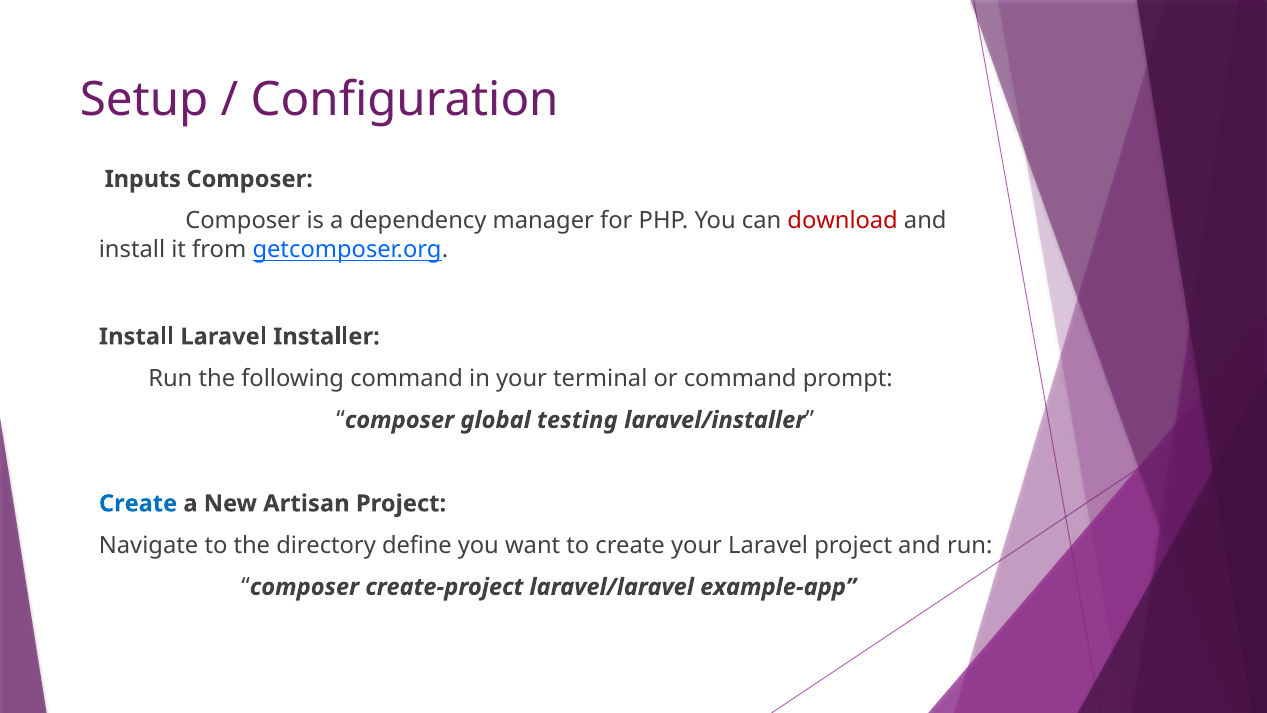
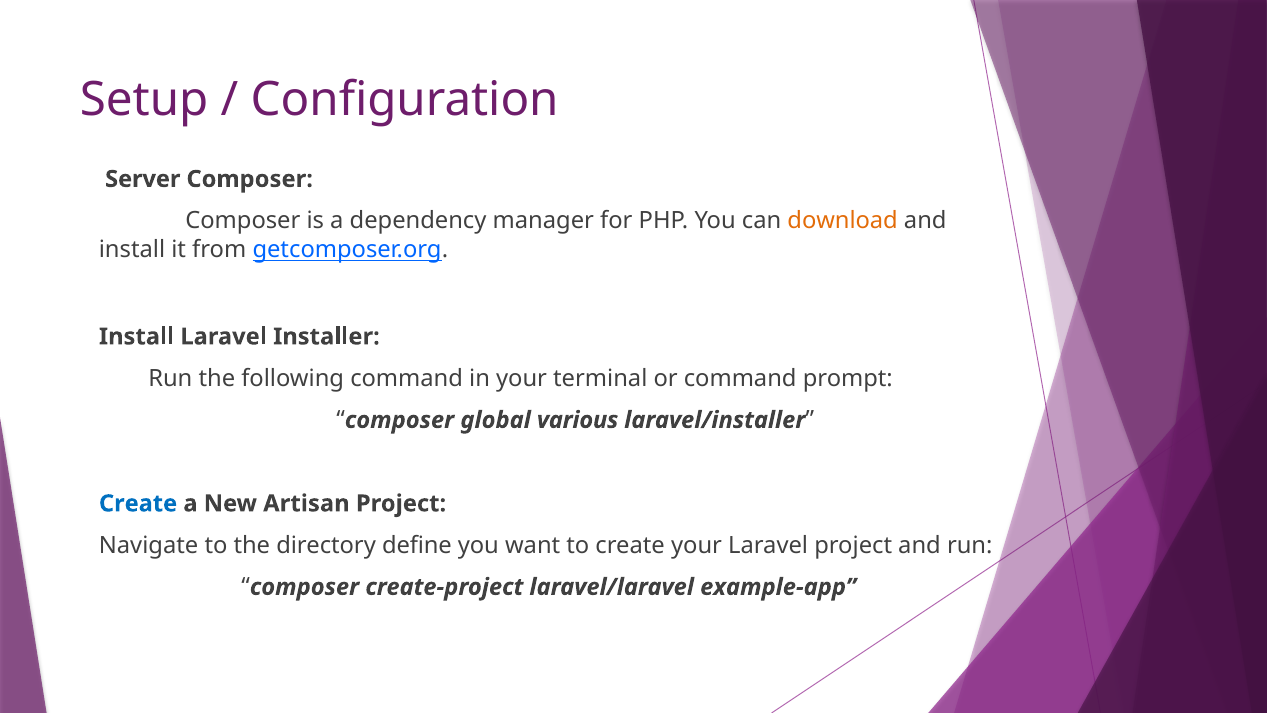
Inputs: Inputs -> Server
download colour: red -> orange
testing: testing -> various
